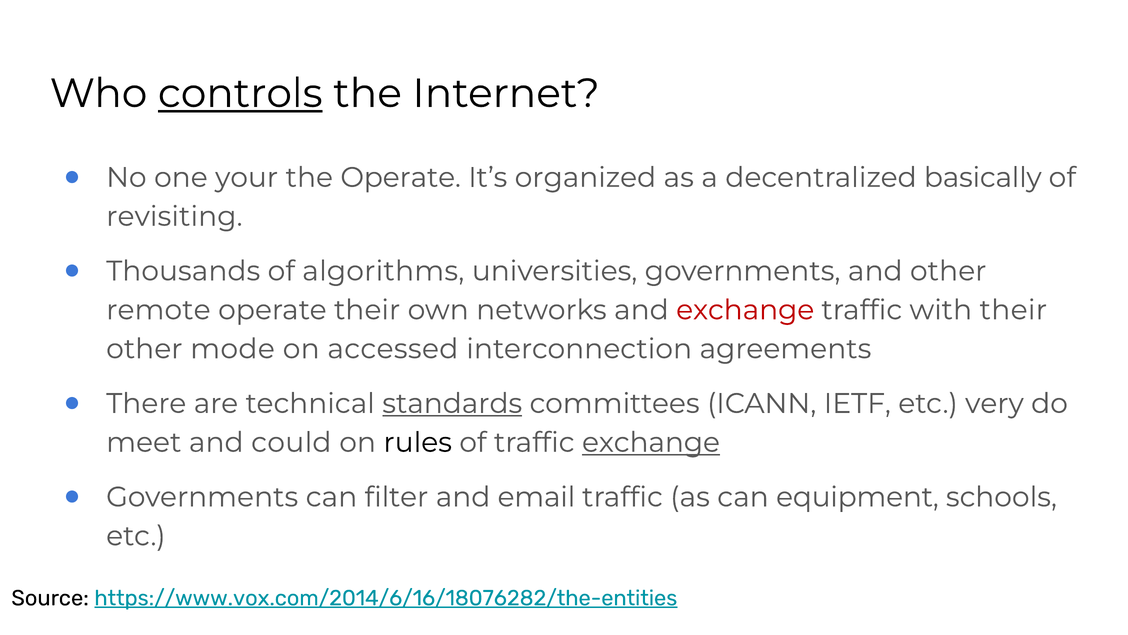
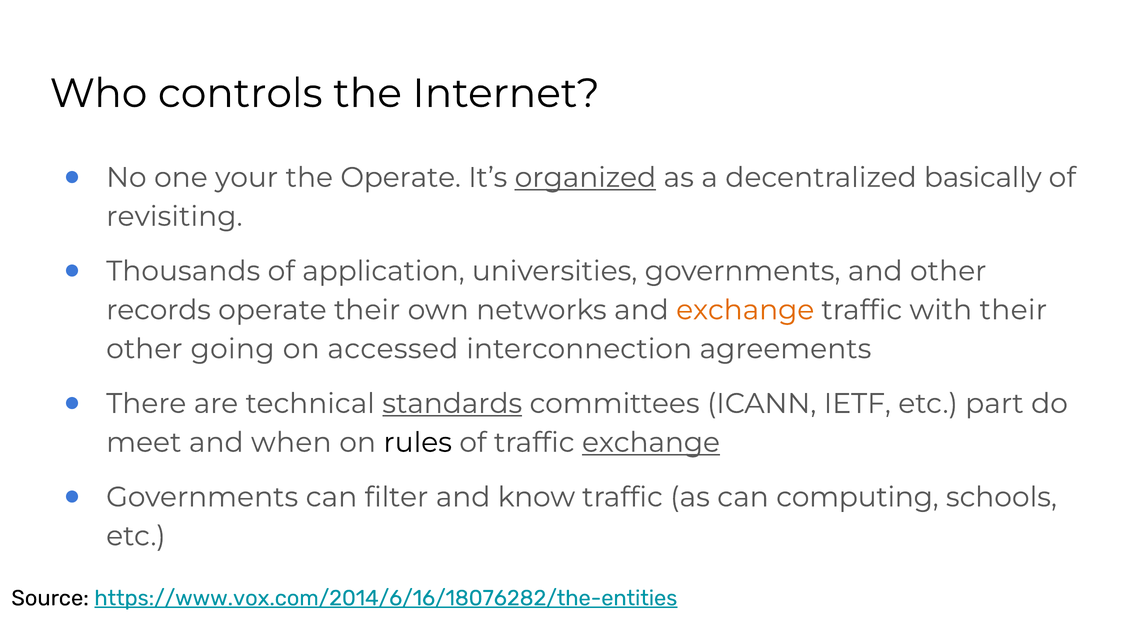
controls underline: present -> none
organized underline: none -> present
algorithms: algorithms -> application
remote: remote -> records
exchange at (745, 310) colour: red -> orange
mode: mode -> going
very: very -> part
could: could -> when
email: email -> know
equipment: equipment -> computing
